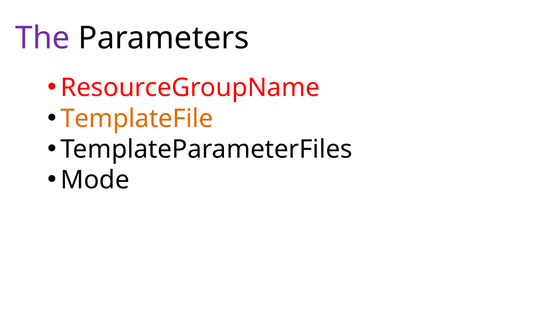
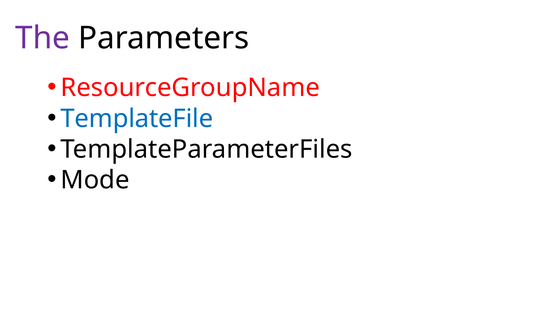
TemplateFile colour: orange -> blue
